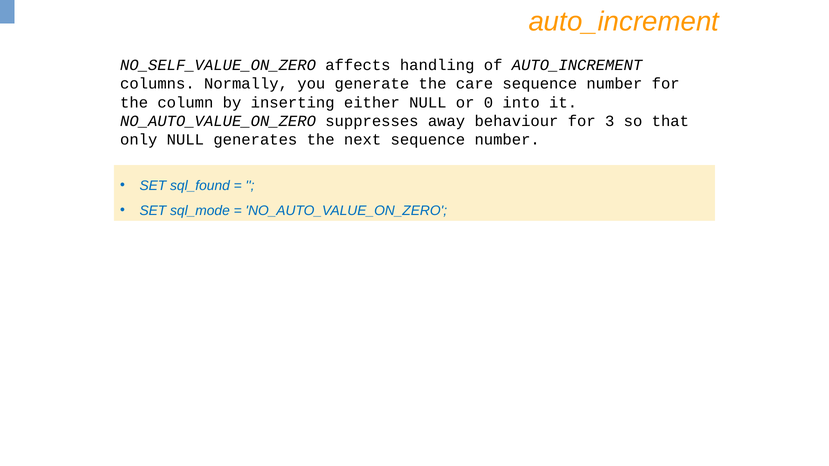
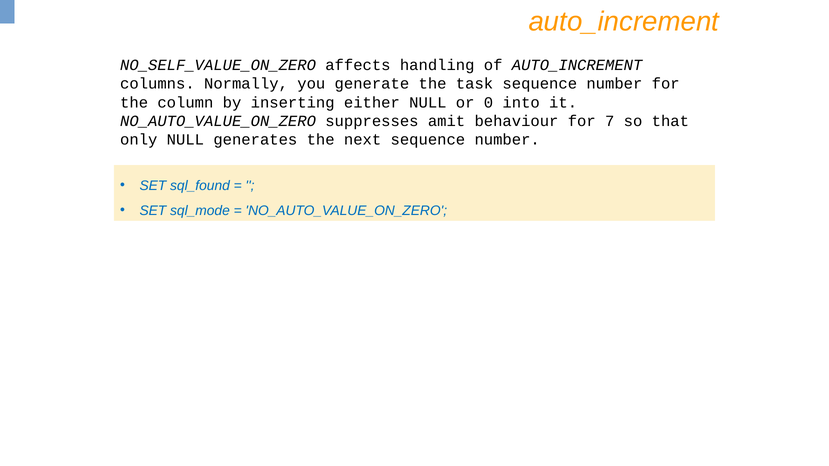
care: care -> task
away: away -> amit
3: 3 -> 7
